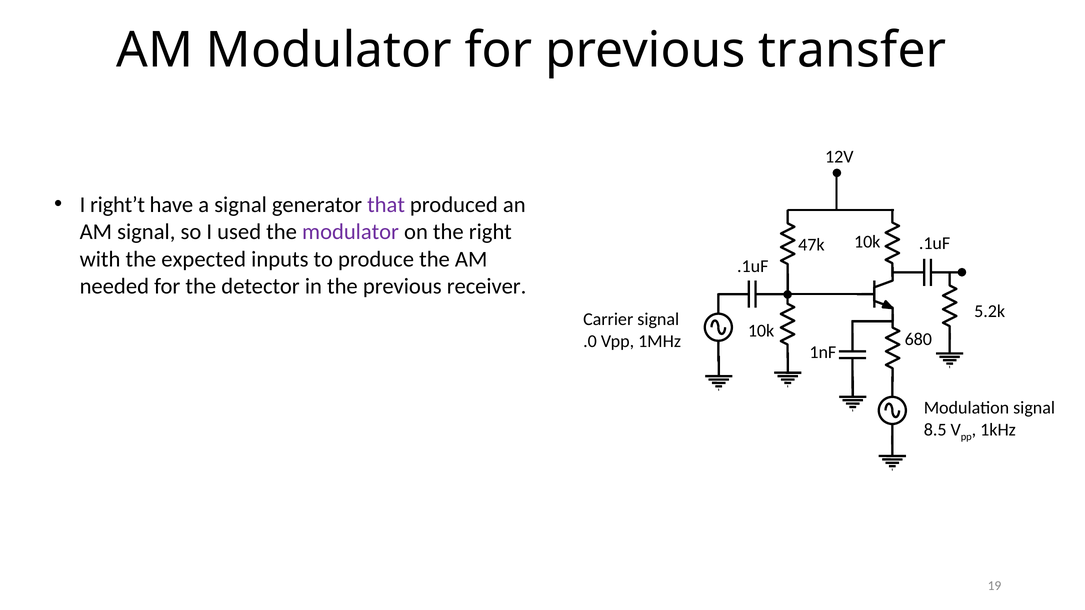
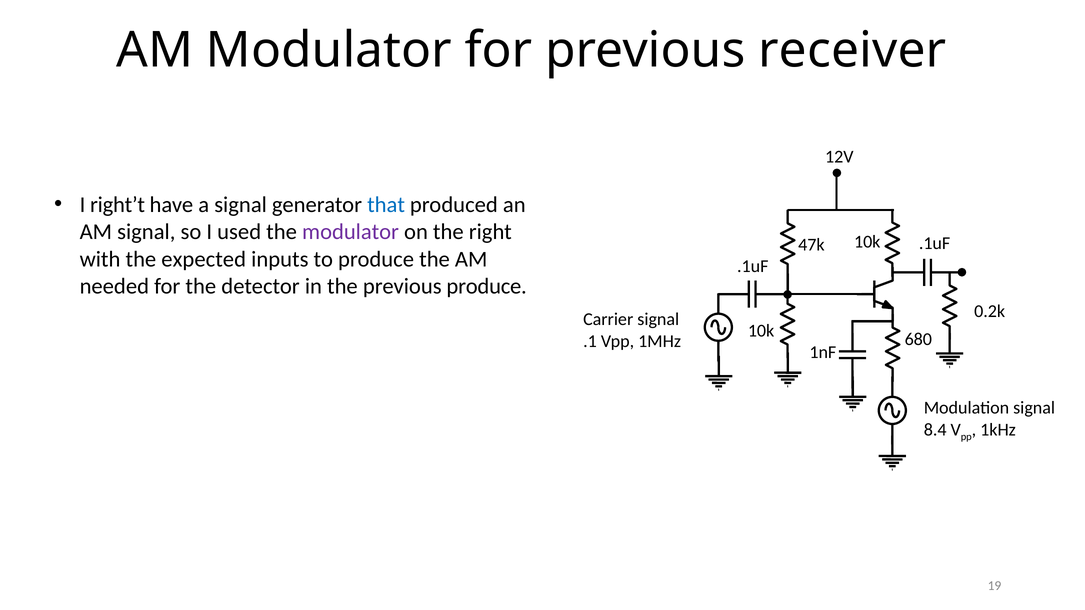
transfer: transfer -> receiver
that colour: purple -> blue
previous receiver: receiver -> produce
5.2k: 5.2k -> 0.2k
.0: .0 -> .1
8.5: 8.5 -> 8.4
